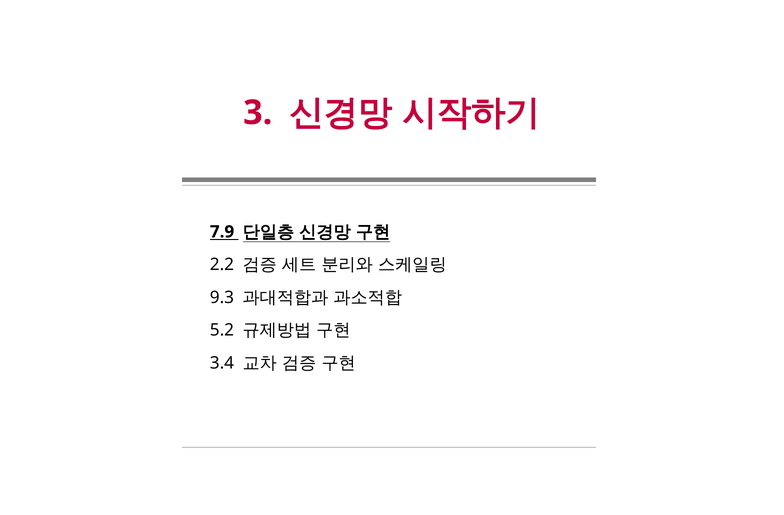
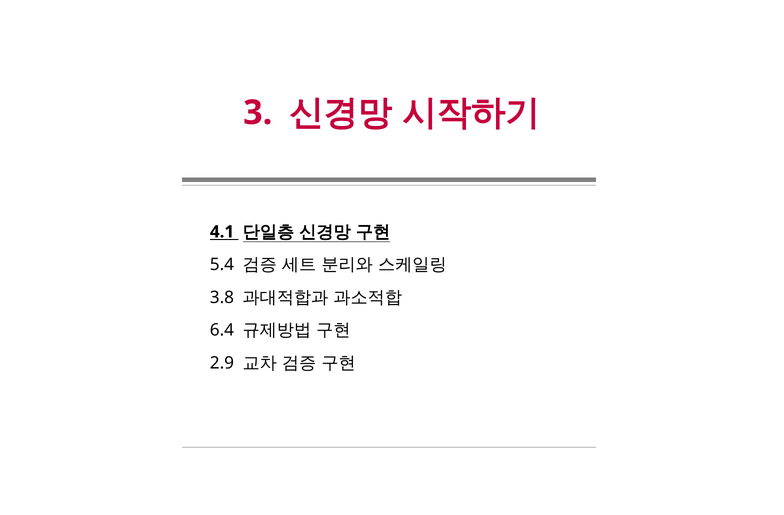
7.9: 7.9 -> 4.1
2.2: 2.2 -> 5.4
9.3: 9.3 -> 3.8
5.2: 5.2 -> 6.4
3.4: 3.4 -> 2.9
